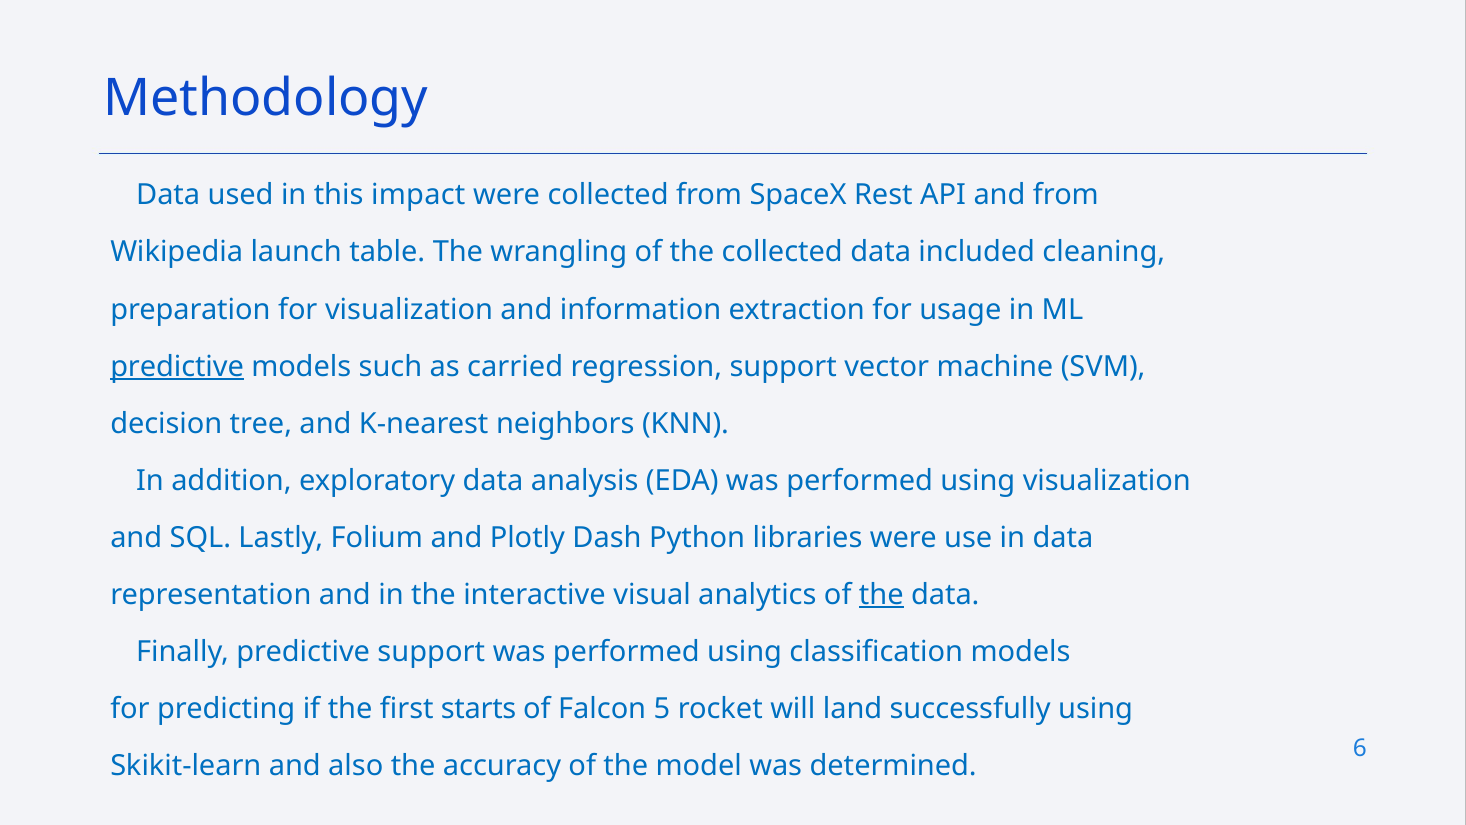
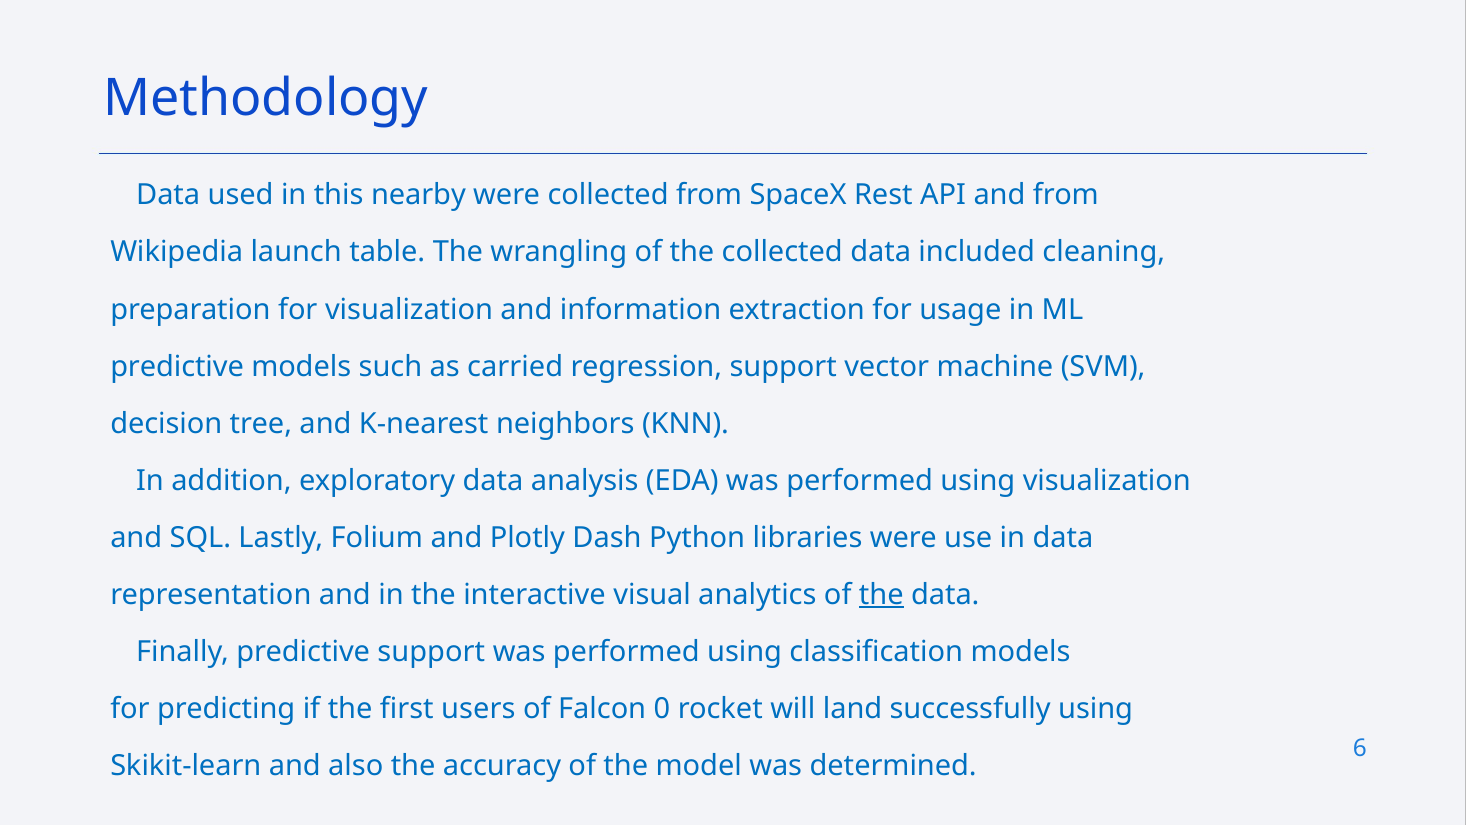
impact: impact -> nearby
predictive at (177, 366) underline: present -> none
starts: starts -> users
5: 5 -> 0
